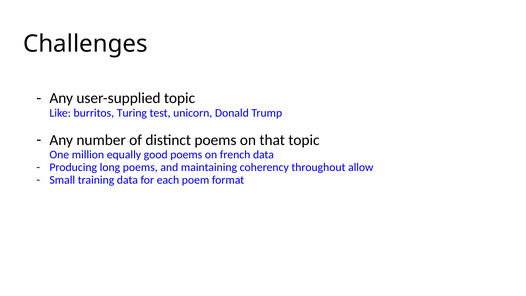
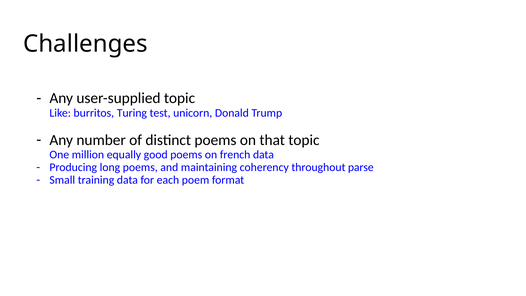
allow: allow -> parse
